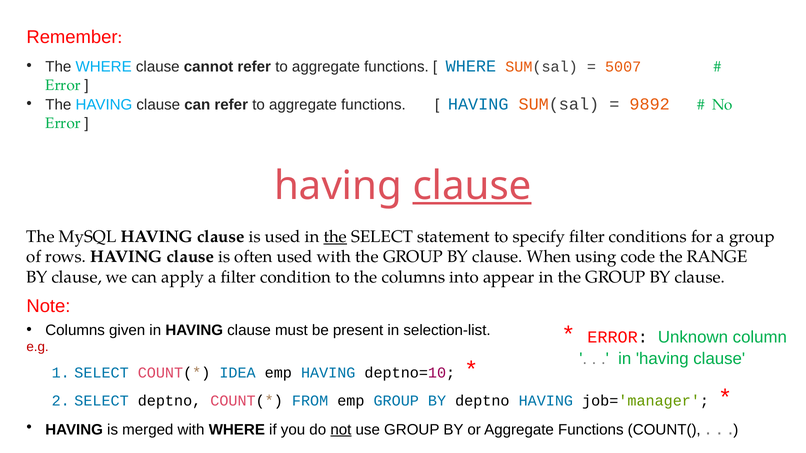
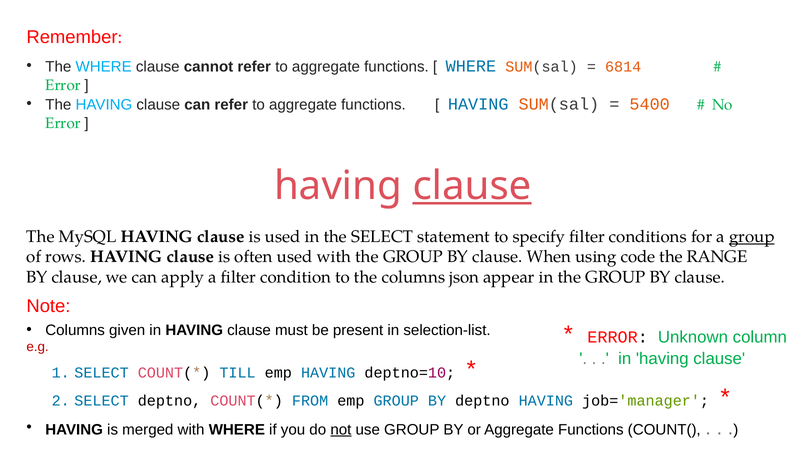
5007: 5007 -> 6814
9892: 9892 -> 5400
the at (335, 237) underline: present -> none
group at (752, 237) underline: none -> present
into: into -> json
IDEA: IDEA -> TILL
